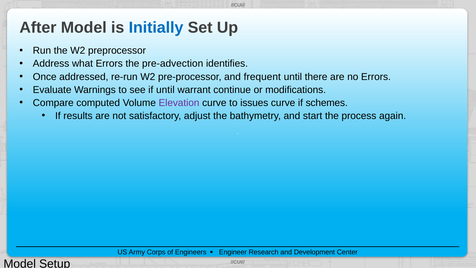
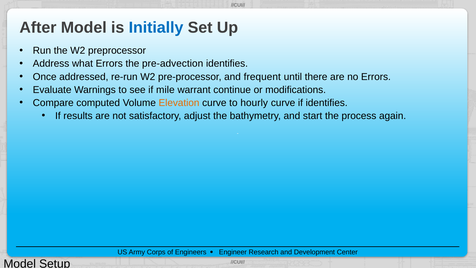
if until: until -> mile
Elevation colour: purple -> orange
issues: issues -> hourly
if schemes: schemes -> identifies
